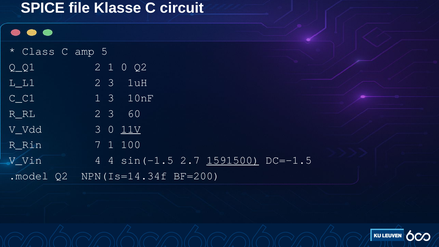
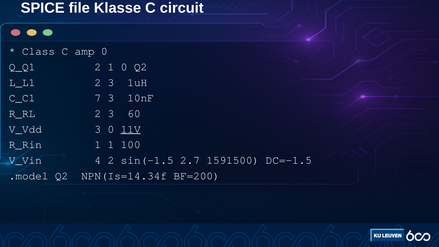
amp 5: 5 -> 0
C_C1 1: 1 -> 7
R_Rin 7: 7 -> 1
4 4: 4 -> 2
1591500 underline: present -> none
